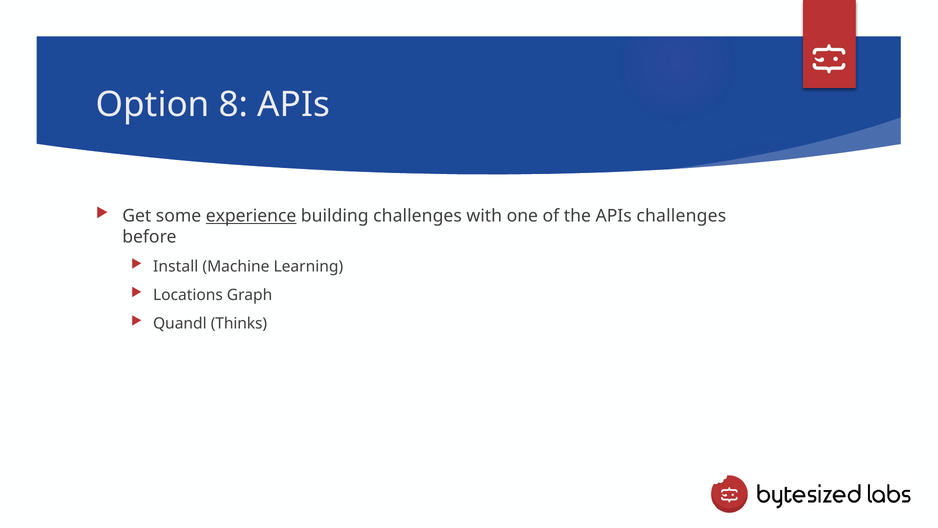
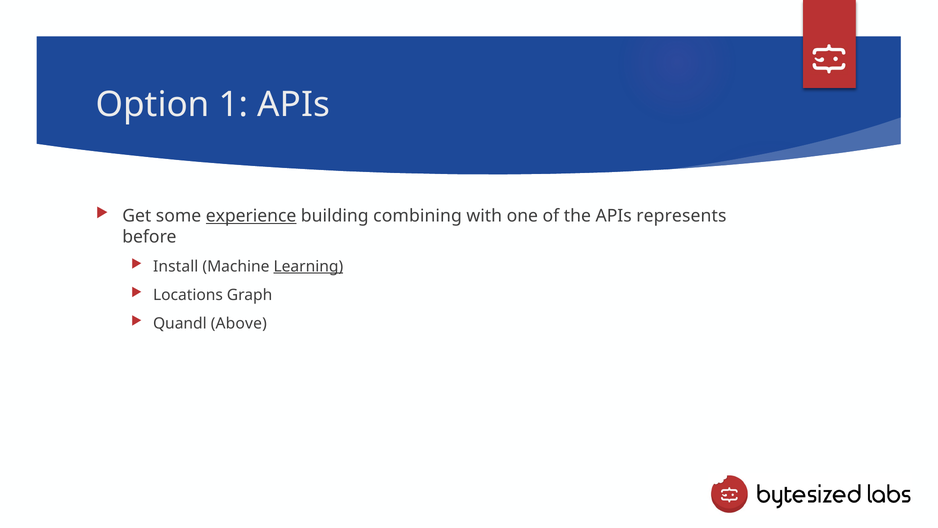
8: 8 -> 1
building challenges: challenges -> combining
APIs challenges: challenges -> represents
Learning underline: none -> present
Thinks: Thinks -> Above
